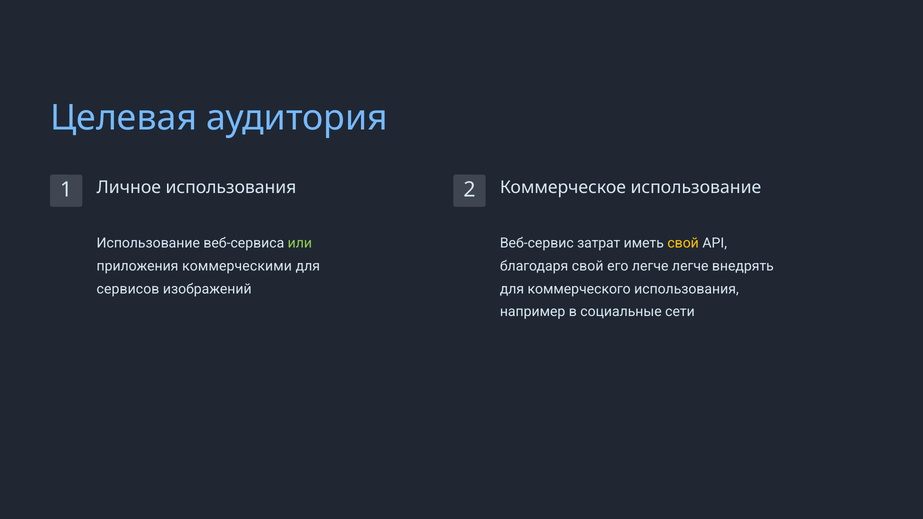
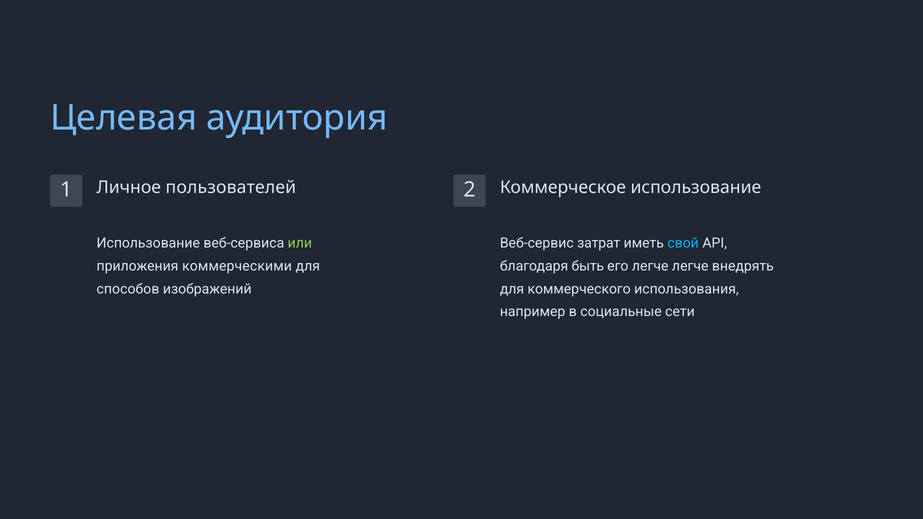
Личное использования: использования -> пользователей
свой at (683, 243) colour: yellow -> light blue
благодаря свой: свой -> быть
сервисов: сервисов -> способов
